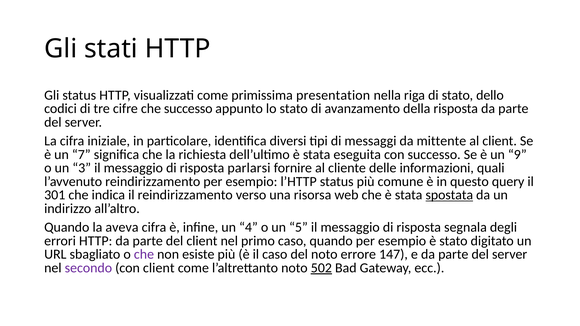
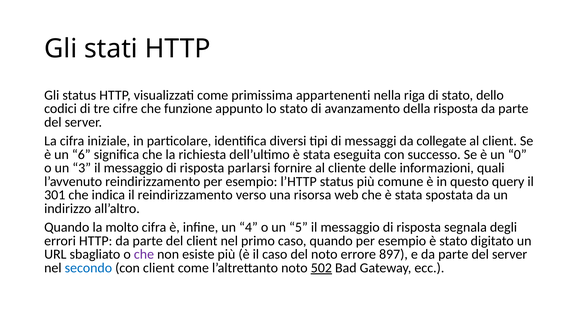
presentation: presentation -> appartenenti
che successo: successo -> funzione
mittente: mittente -> collegate
7: 7 -> 6
9: 9 -> 0
spostata underline: present -> none
aveva: aveva -> molto
147: 147 -> 897
secondo colour: purple -> blue
